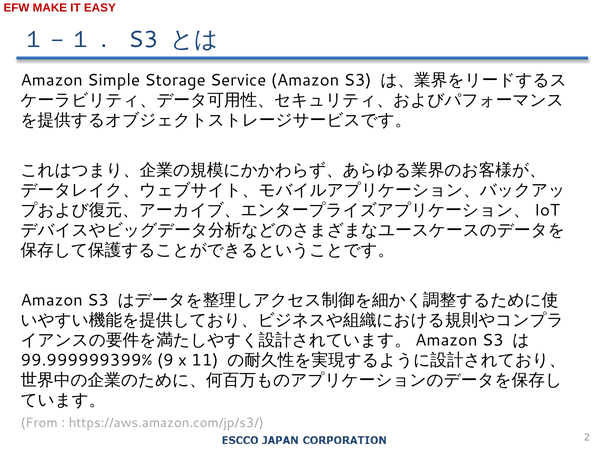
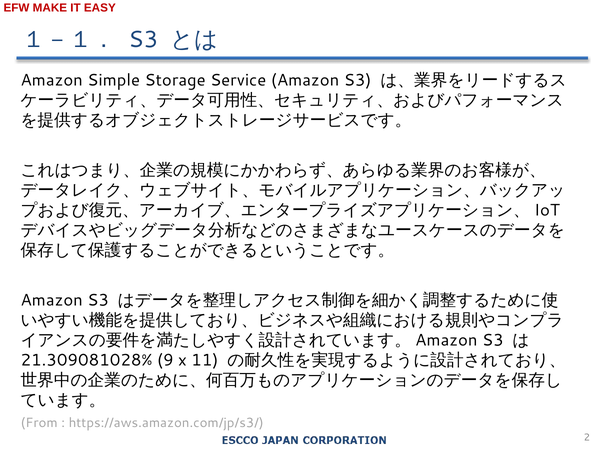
99.999999399%: 99.999999399% -> 21.309081028%
